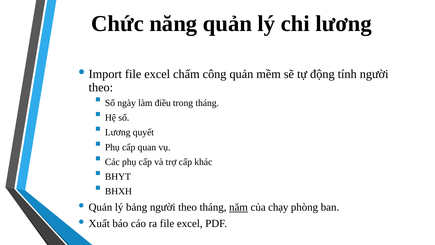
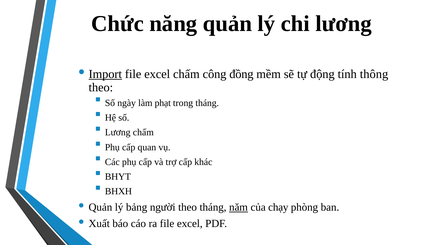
Import underline: none -> present
công quản: quản -> đồng
tính người: người -> thông
điều: điều -> phạt
Lương quyết: quyết -> chấm
